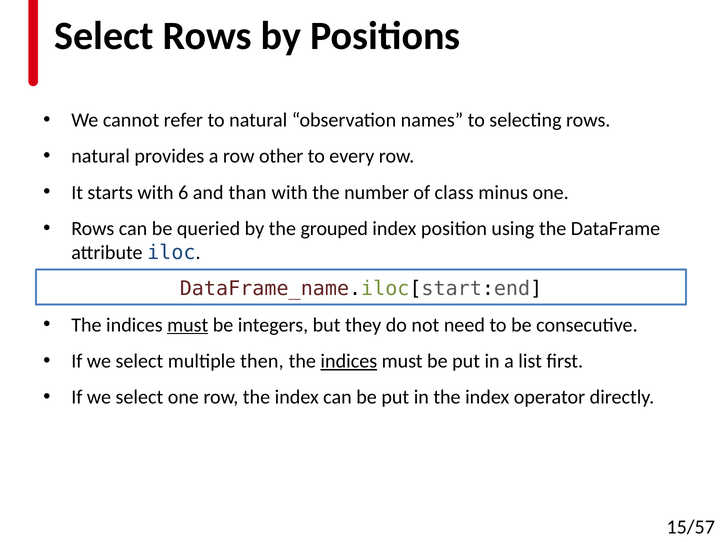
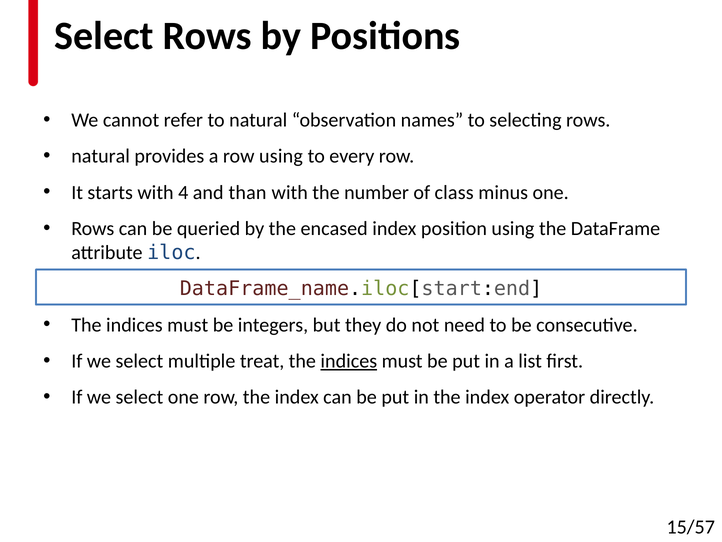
row other: other -> using
6: 6 -> 4
grouped: grouped -> encased
must at (188, 325) underline: present -> none
then: then -> treat
